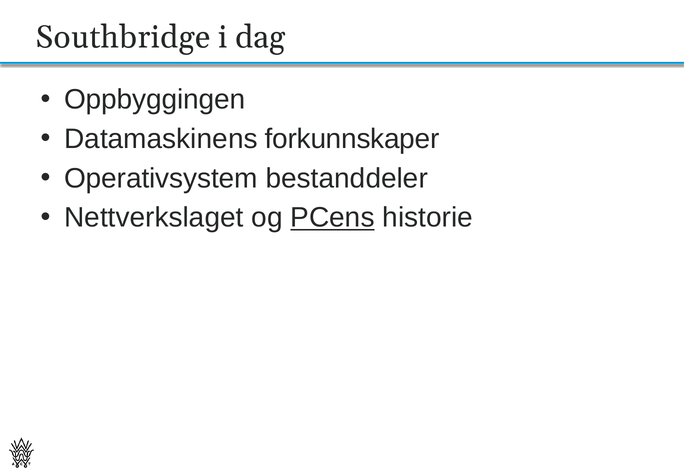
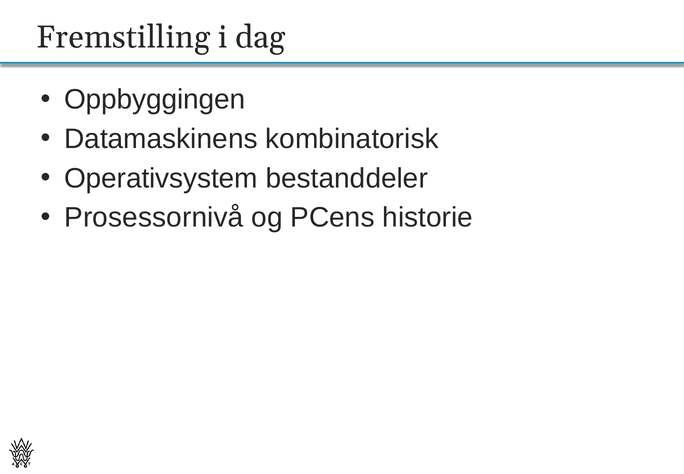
Southbridge: Southbridge -> Fremstilling
forkunnskaper: forkunnskaper -> kombinatorisk
Nettverkslaget: Nettverkslaget -> Prosessornivå
PCens underline: present -> none
